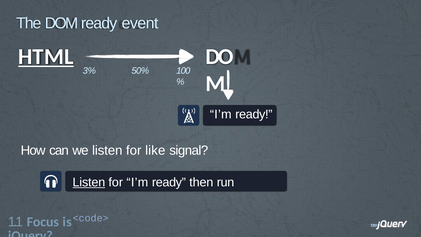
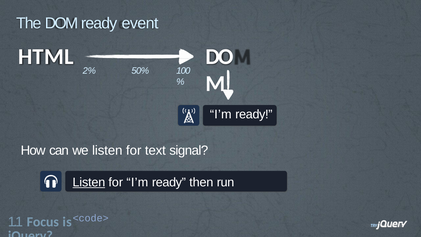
HTML underline: present -> none
3%: 3% -> 2%
like: like -> text
